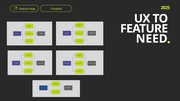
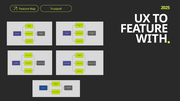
NEED: NEED -> WITH
